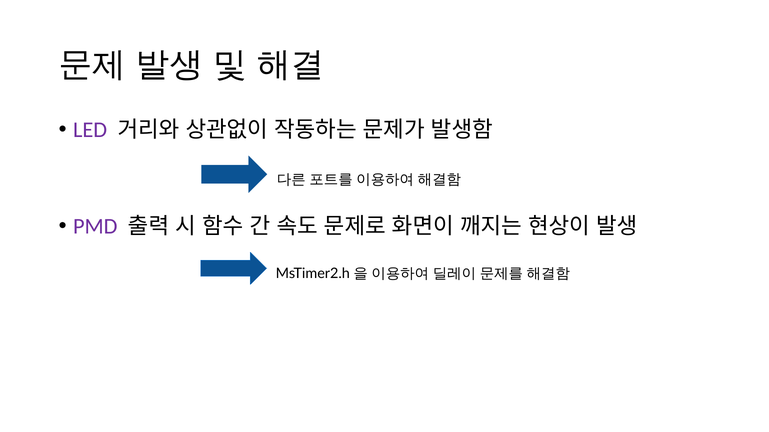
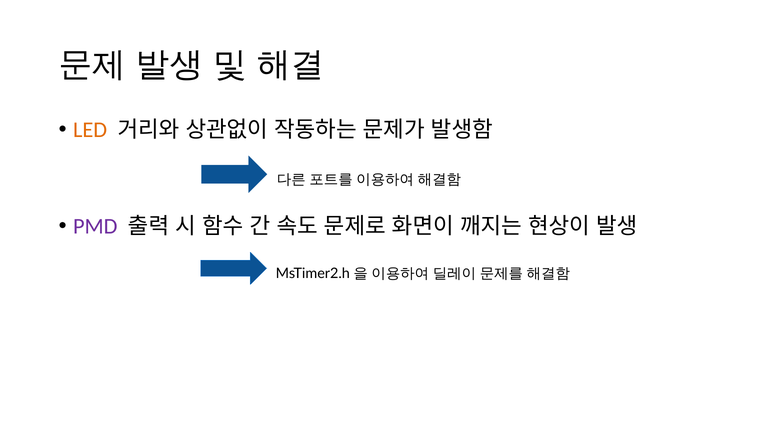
LED colour: purple -> orange
